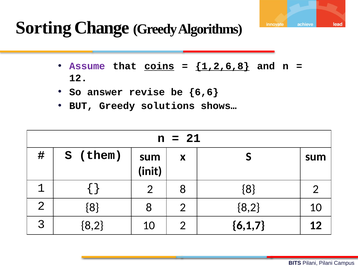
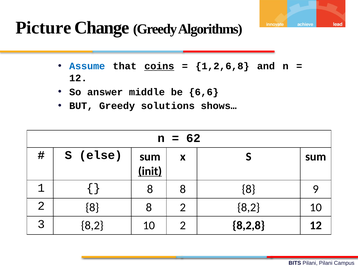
Sorting: Sorting -> Picture
Assume colour: purple -> blue
1,2,6,8 underline: present -> none
revise: revise -> middle
21: 21 -> 62
them: them -> else
init underline: none -> present
2 at (150, 190): 2 -> 8
2 at (316, 190): 2 -> 9
6,1,7: 6,1,7 -> 8,2,8
